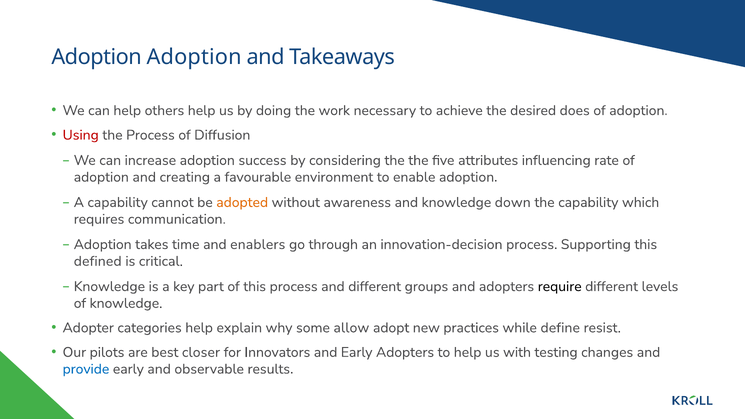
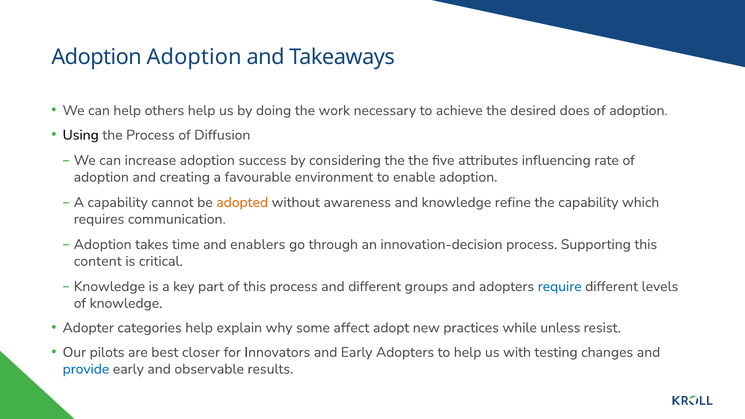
Using colour: red -> black
down: down -> refine
defined: defined -> content
require colour: black -> blue
allow: allow -> affect
define: define -> unless
